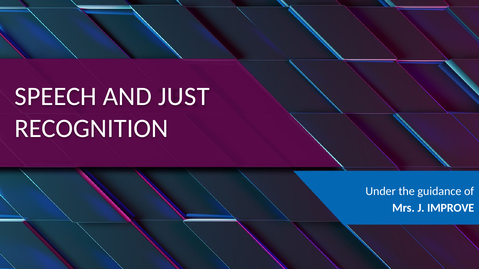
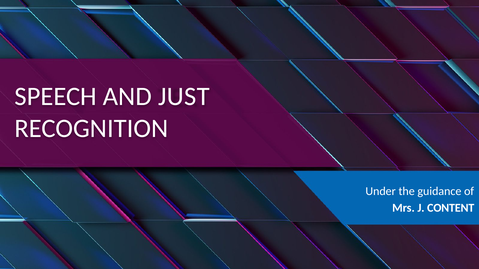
IMPROVE: IMPROVE -> CONTENT
